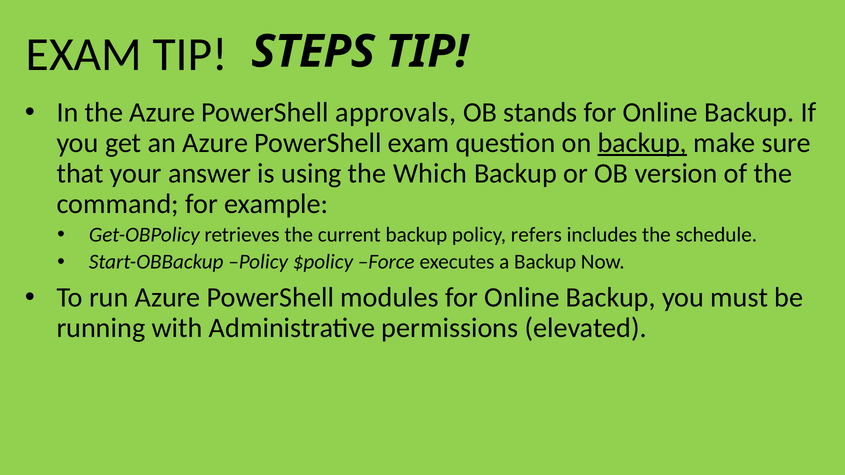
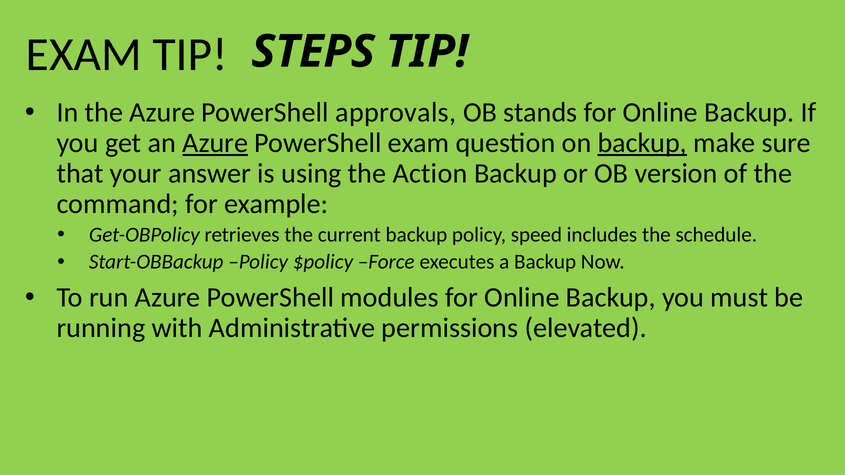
Azure at (215, 143) underline: none -> present
Which: Which -> Action
refers: refers -> speed
